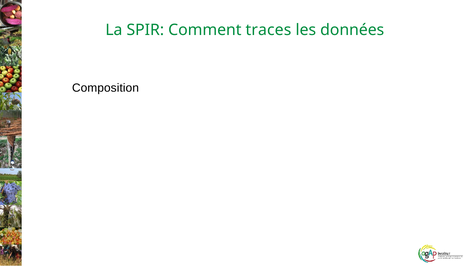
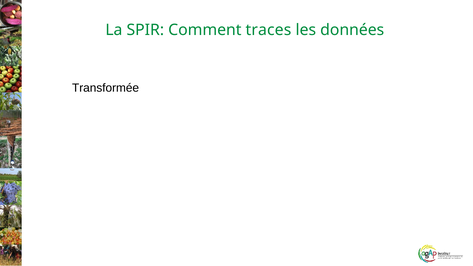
Composition: Composition -> Transformée
